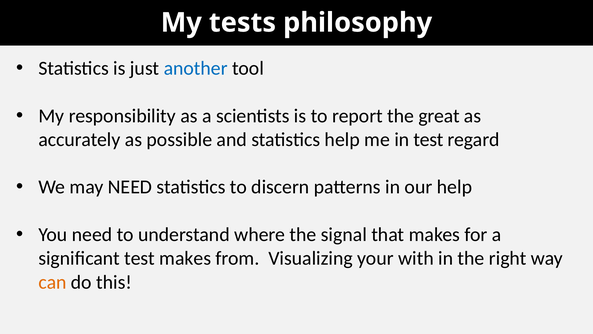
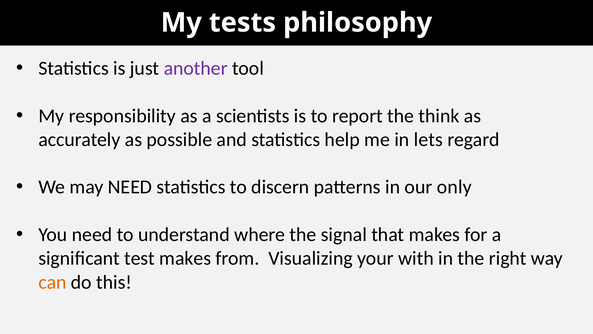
another colour: blue -> purple
great: great -> think
in test: test -> lets
our help: help -> only
